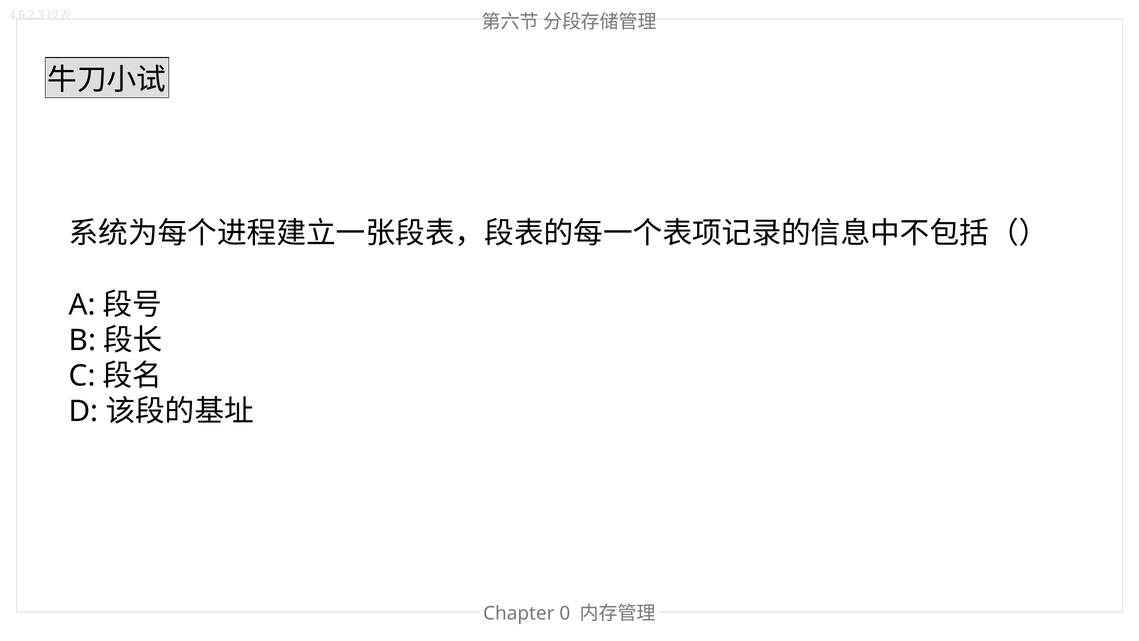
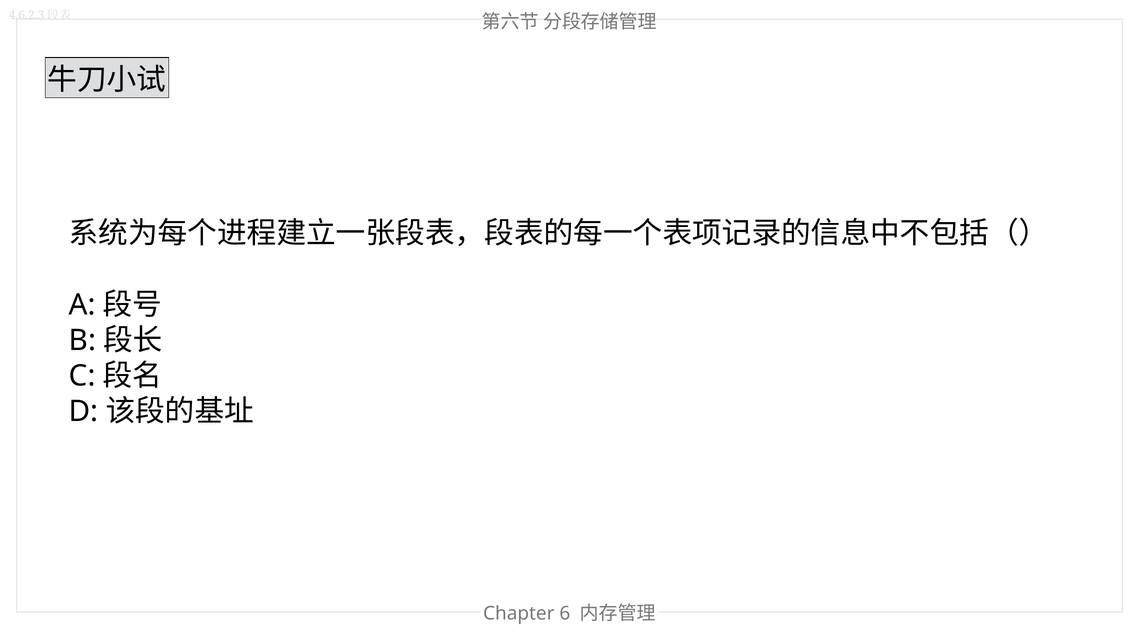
0: 0 -> 6
